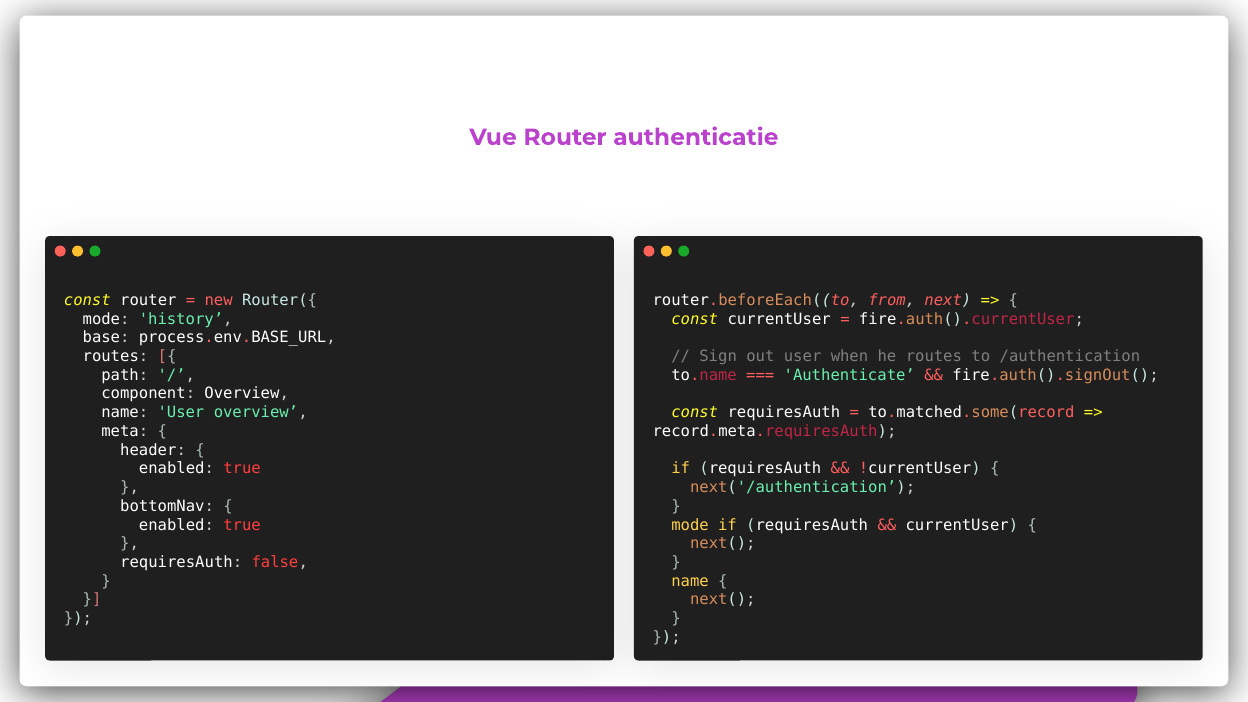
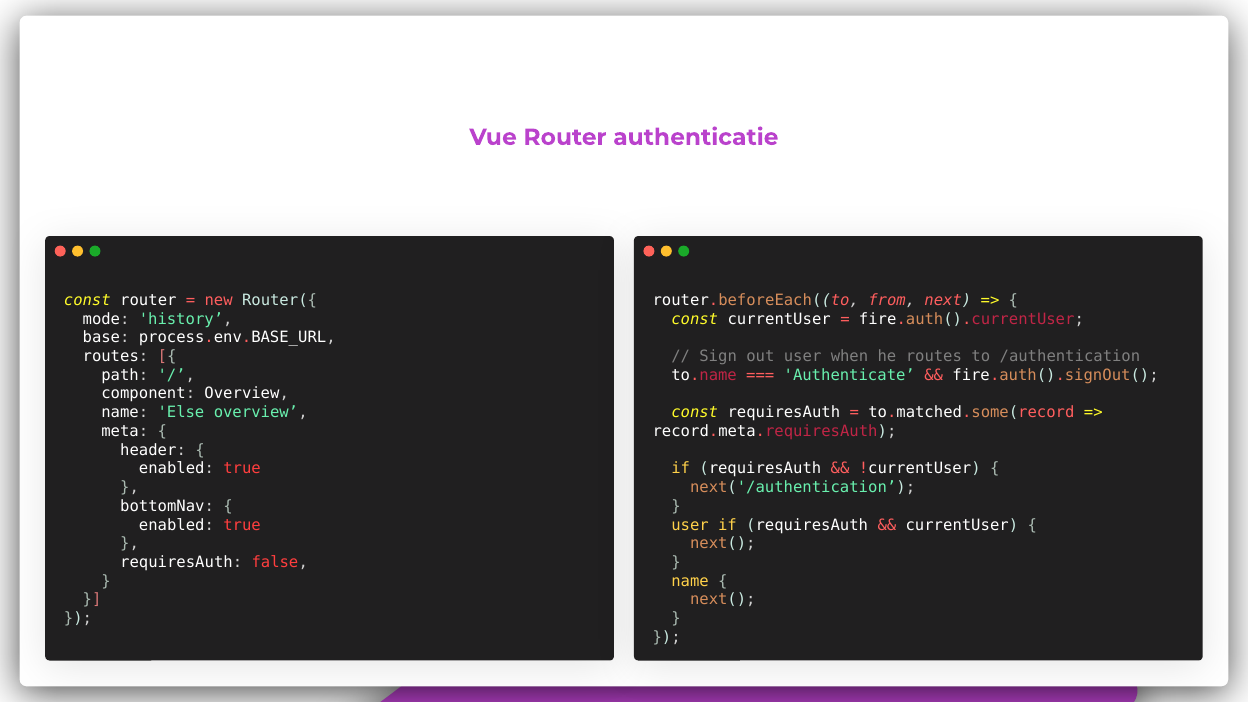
name User: User -> Else
mode at (690, 525): mode -> user
